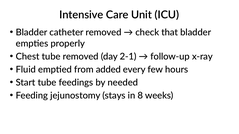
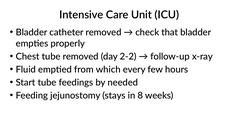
2-1: 2-1 -> 2-2
added: added -> which
